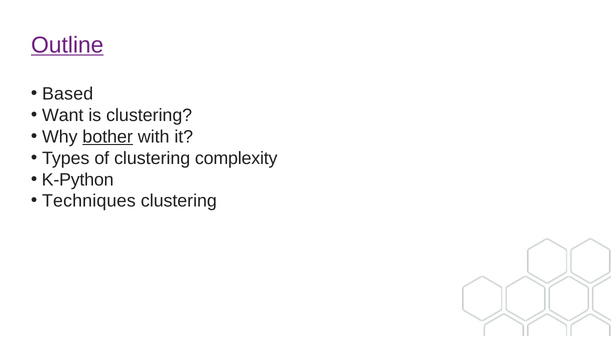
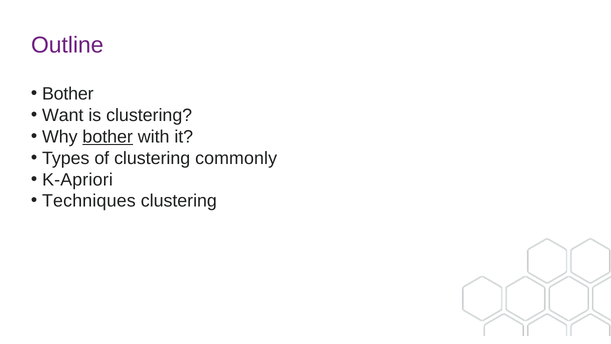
Outline underline: present -> none
Based at (68, 94): Based -> Bother
complexity: complexity -> commonly
K-Python: K-Python -> K-Apriori
